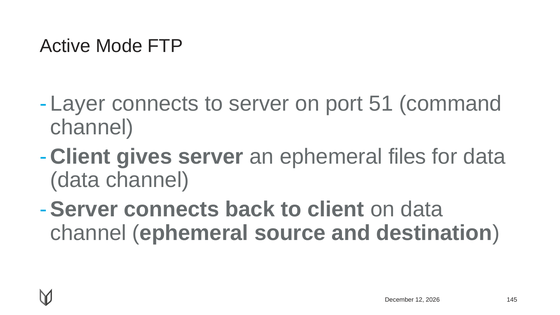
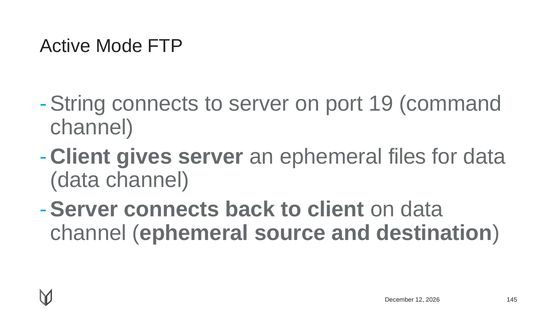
Layer: Layer -> String
51: 51 -> 19
